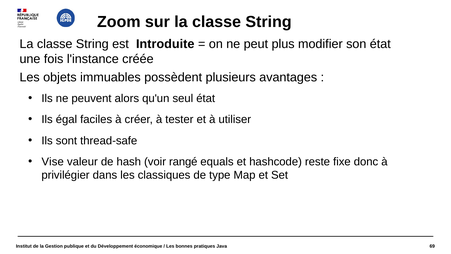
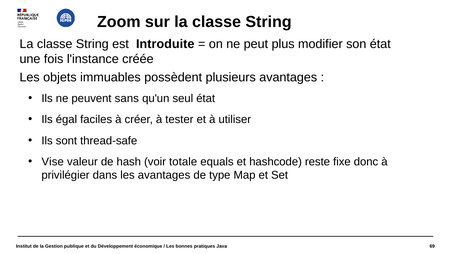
alors: alors -> sans
rangé: rangé -> totale
les classiques: classiques -> avantages
